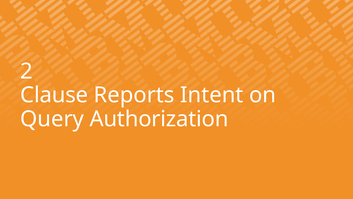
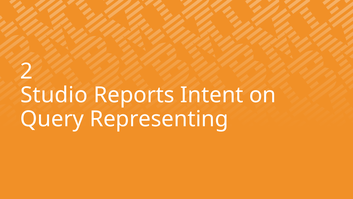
Clause: Clause -> Studio
Authorization: Authorization -> Representing
